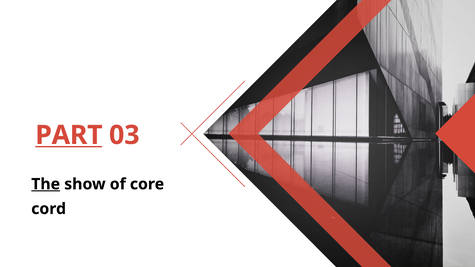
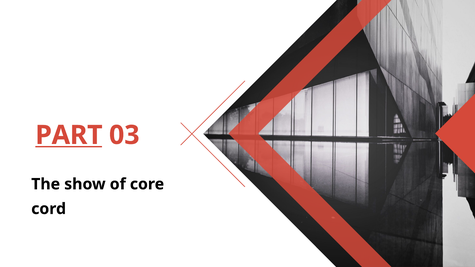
The underline: present -> none
